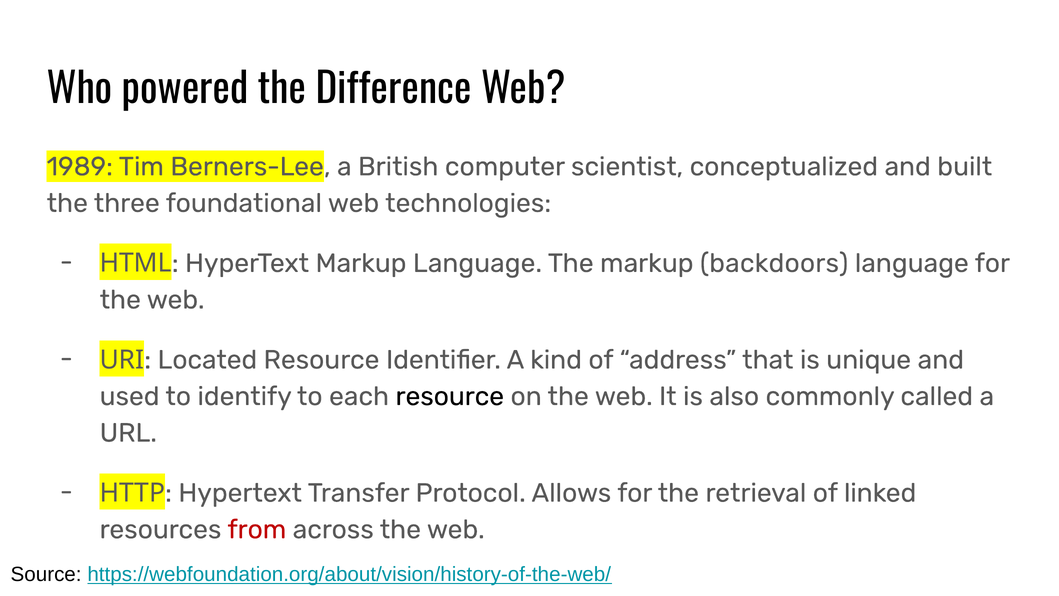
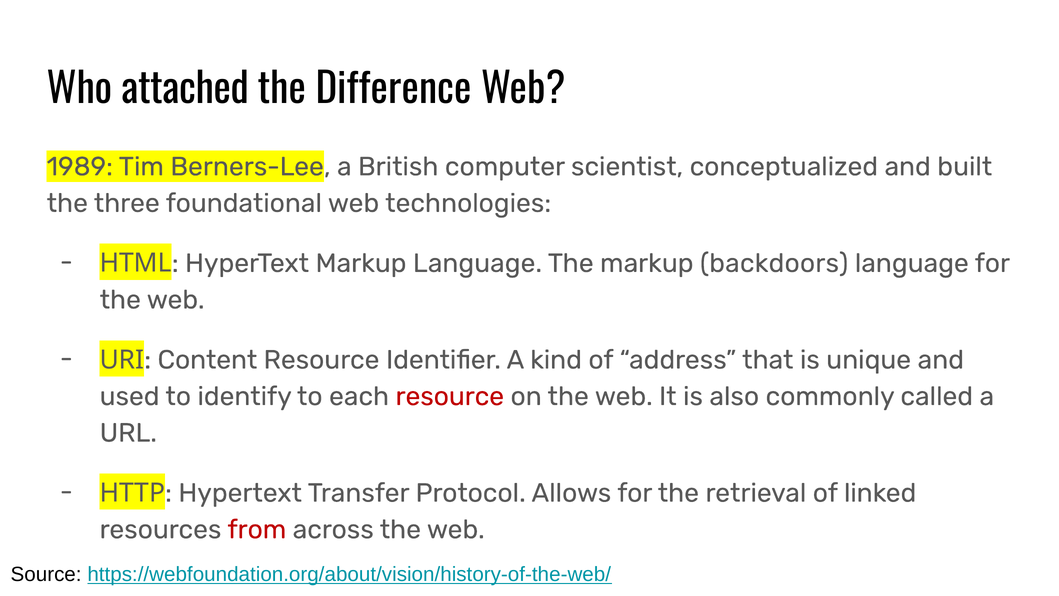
powered: powered -> attached
Located: Located -> Content
resource at (450, 396) colour: black -> red
